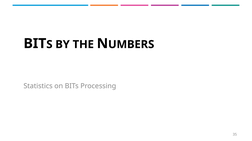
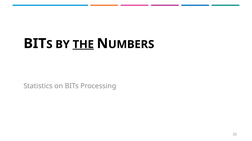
THE underline: none -> present
